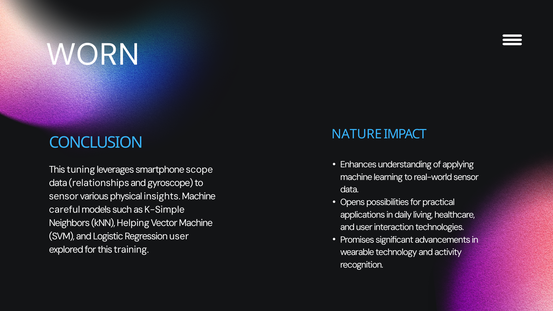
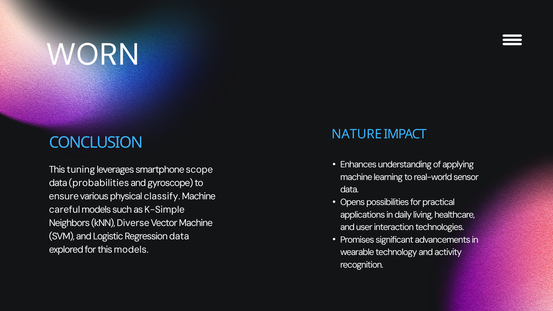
relationships: relationships -> probabilities
sensor at (64, 196): sensor -> ensure
insights: insights -> classify
Helping: Helping -> Diverse
Regression user: user -> data
this training: training -> models
